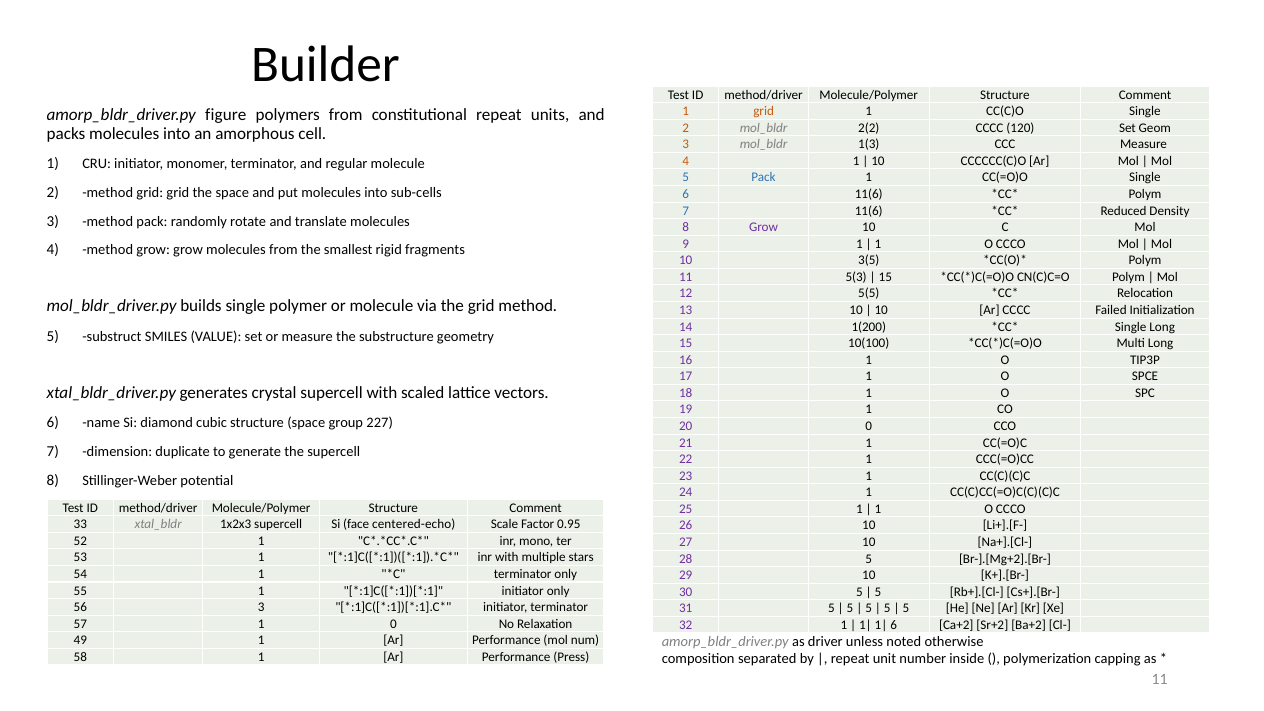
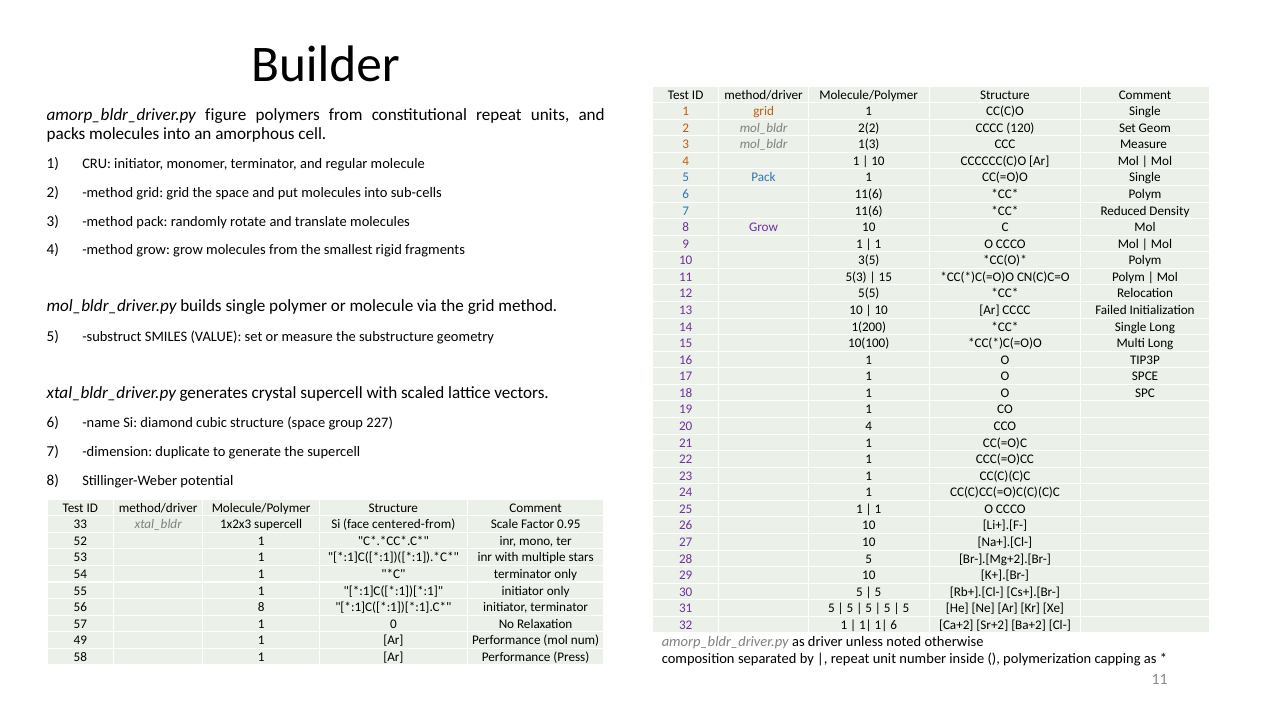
20 0: 0 -> 4
centered-echo: centered-echo -> centered-from
56 3: 3 -> 8
